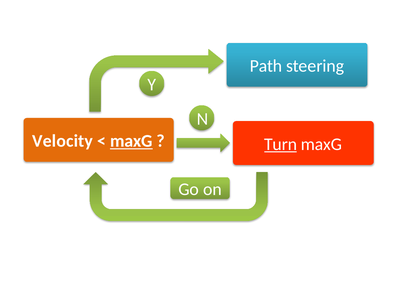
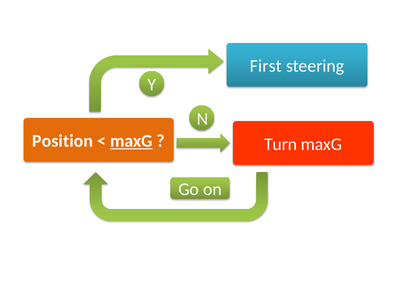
Path: Path -> First
Velocity: Velocity -> Position
Turn underline: present -> none
